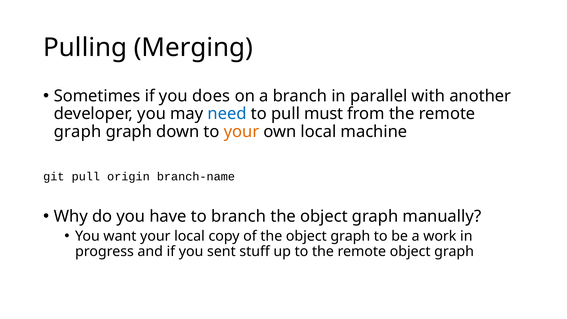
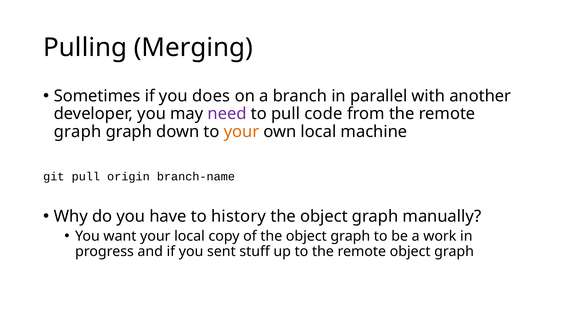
need colour: blue -> purple
must: must -> code
to branch: branch -> history
